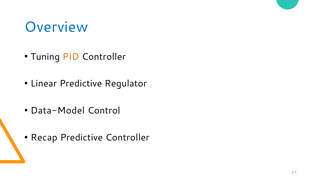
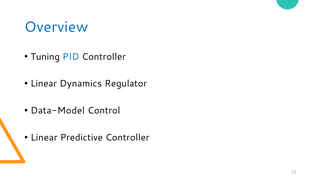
PID colour: orange -> blue
Linear Predictive: Predictive -> Dynamics
Recap at (44, 137): Recap -> Linear
